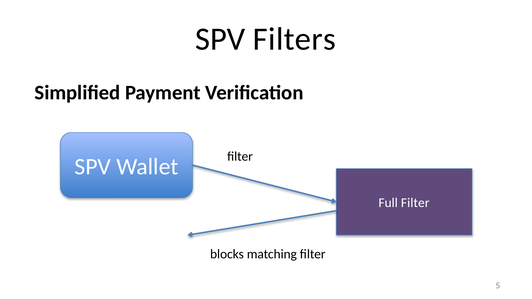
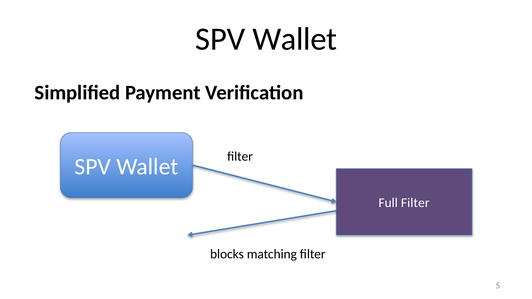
Filters at (294, 39): Filters -> Wallet
